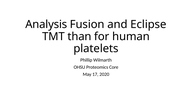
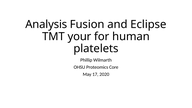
than: than -> your
